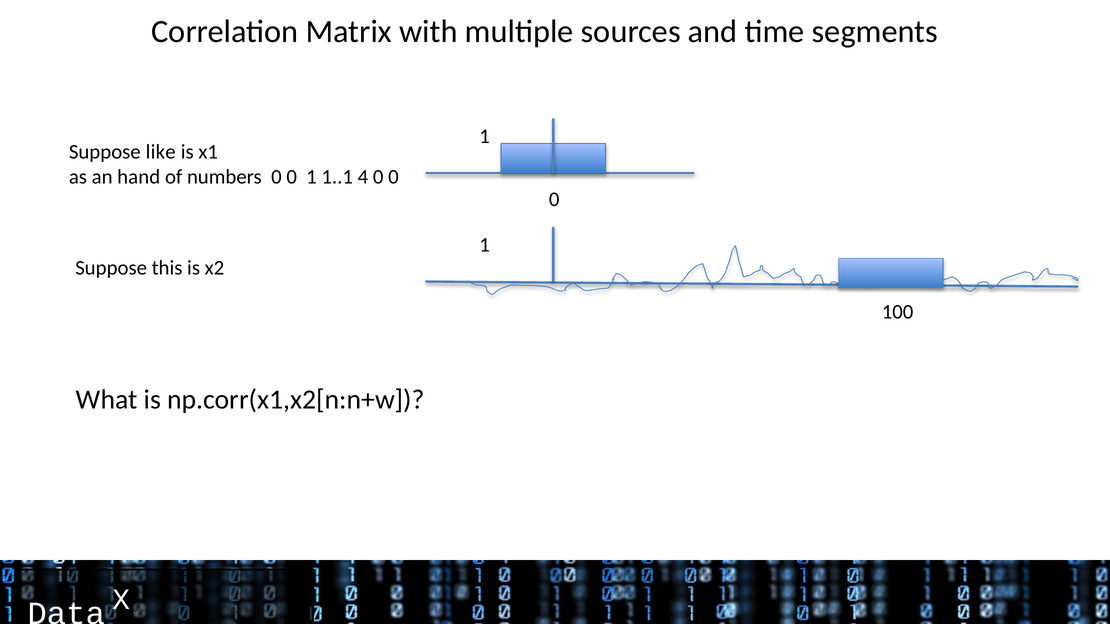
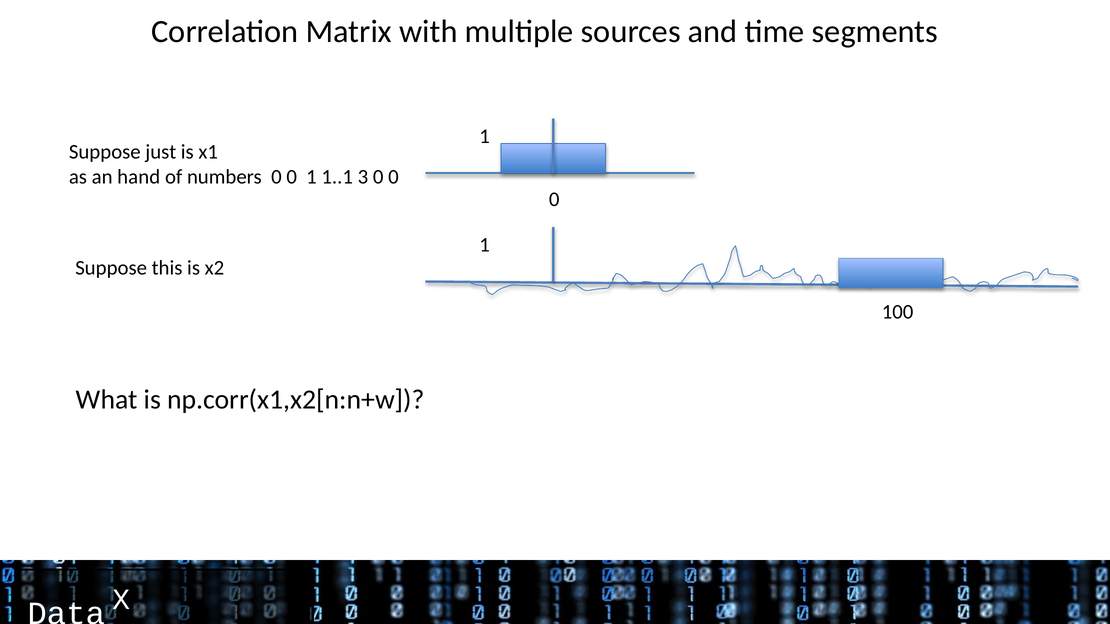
like: like -> just
4: 4 -> 3
